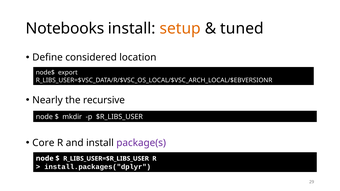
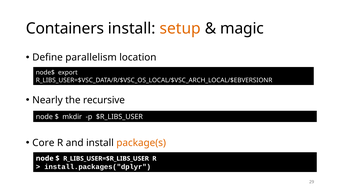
Notebooks: Notebooks -> Containers
tuned: tuned -> magic
considered: considered -> parallelism
package(s colour: purple -> orange
